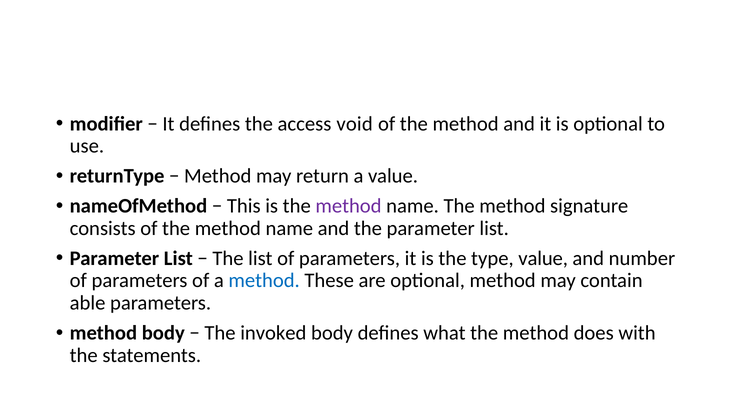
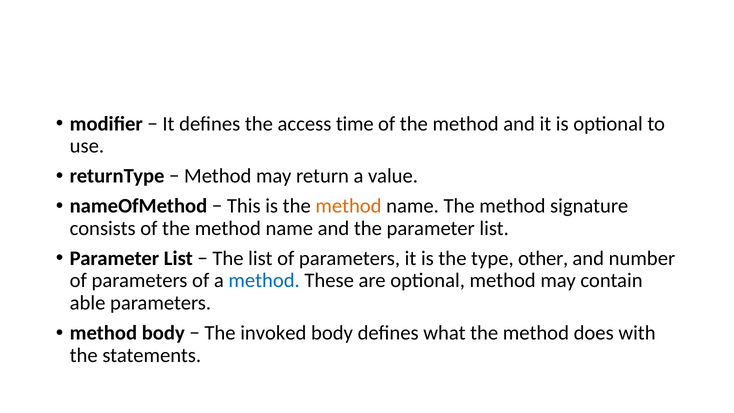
void: void -> time
method at (349, 206) colour: purple -> orange
type value: value -> other
